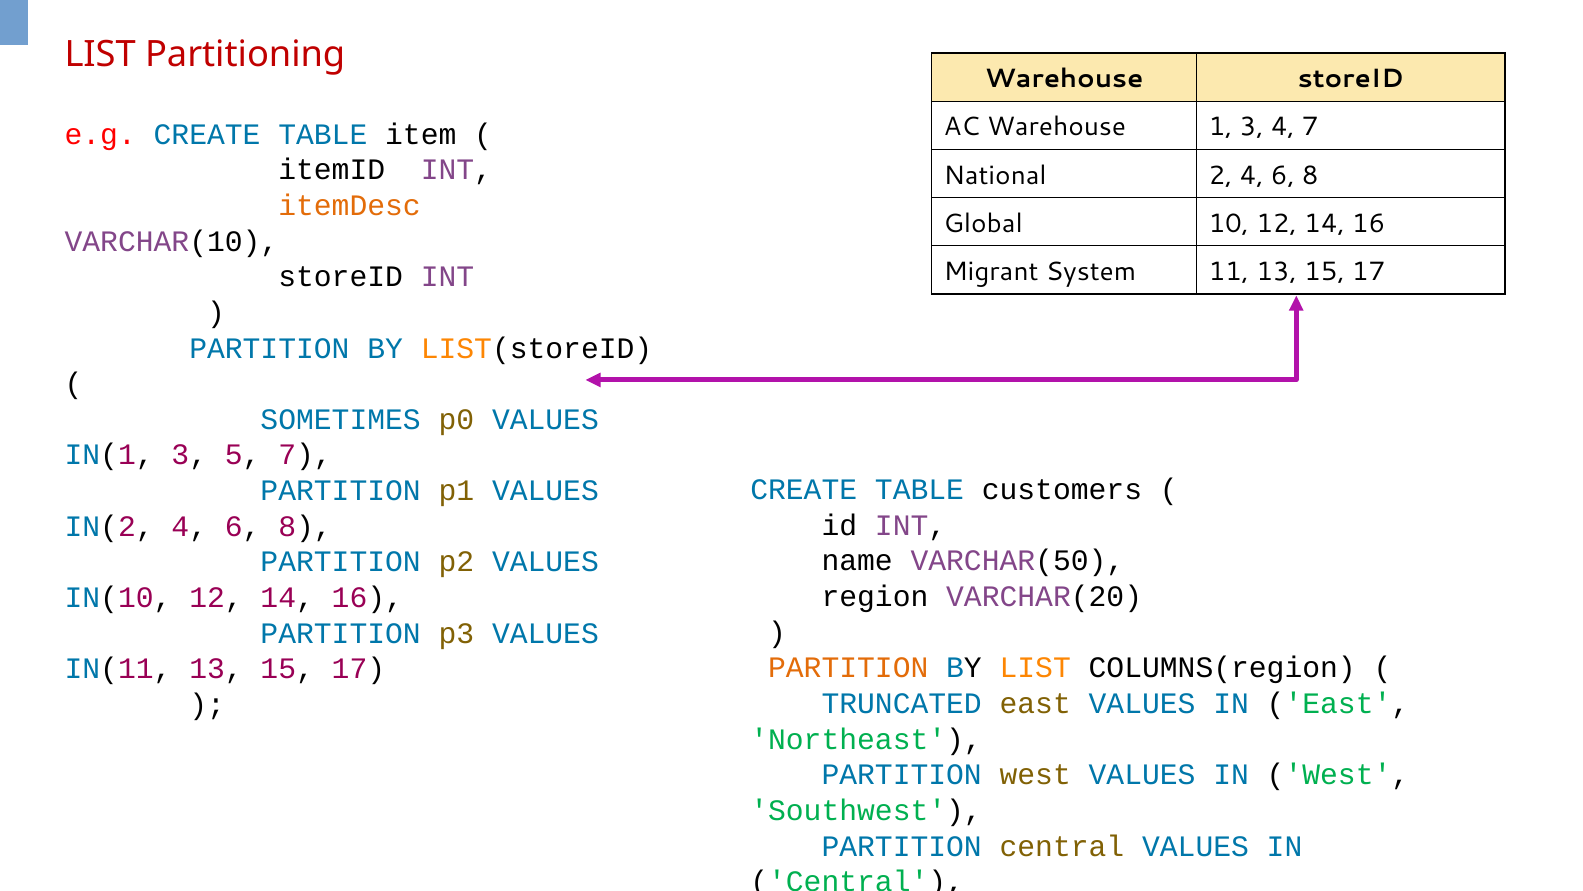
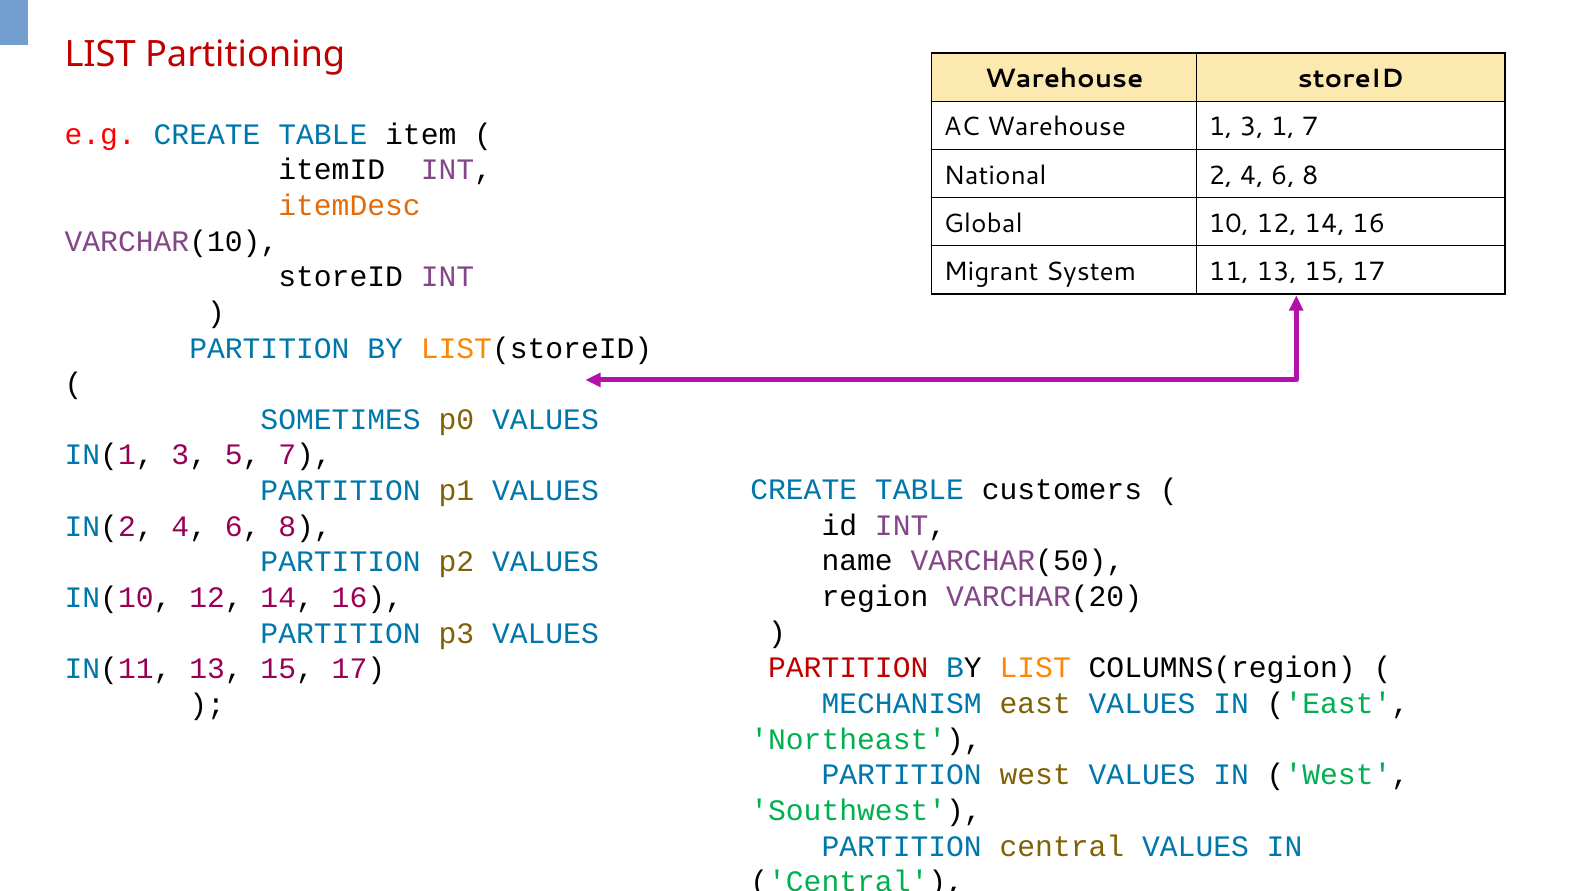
3 4: 4 -> 1
PARTITION at (848, 668) colour: orange -> red
TRUNCATED: TRUNCATED -> MECHANISM
